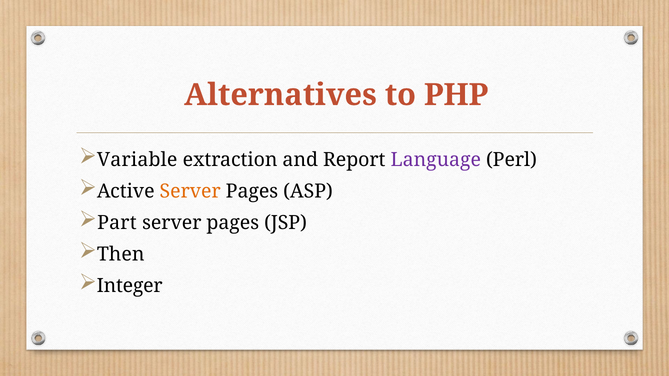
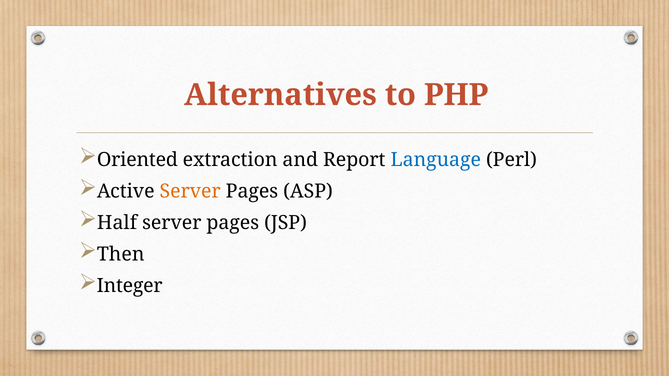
Variable: Variable -> Oriented
Language colour: purple -> blue
Part: Part -> Half
